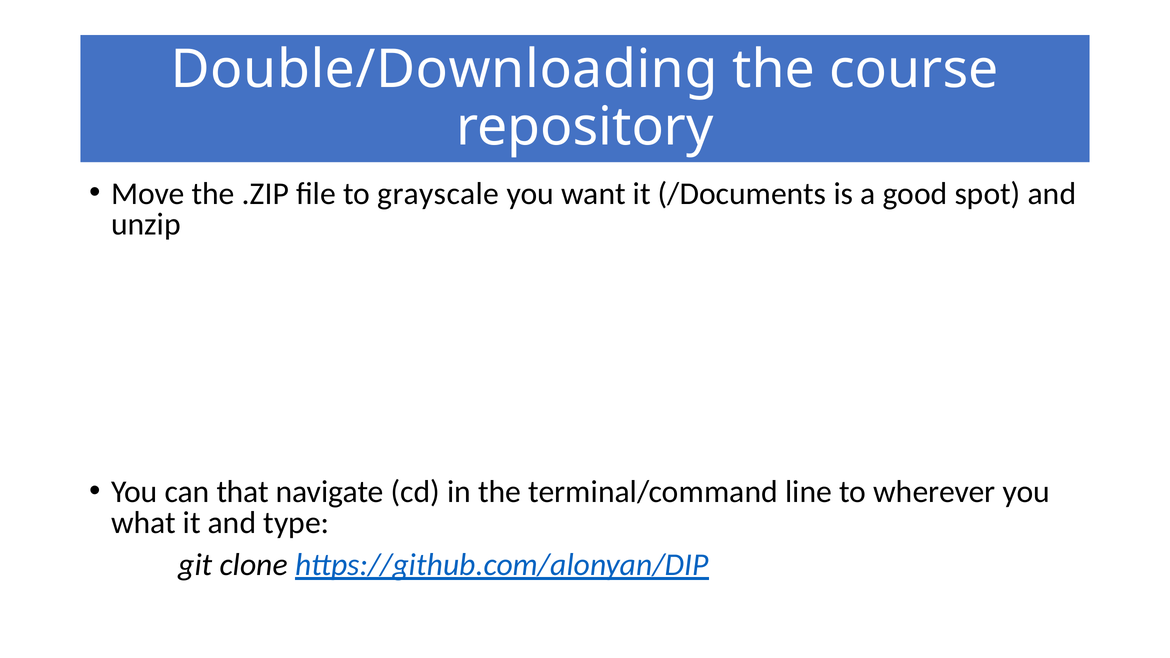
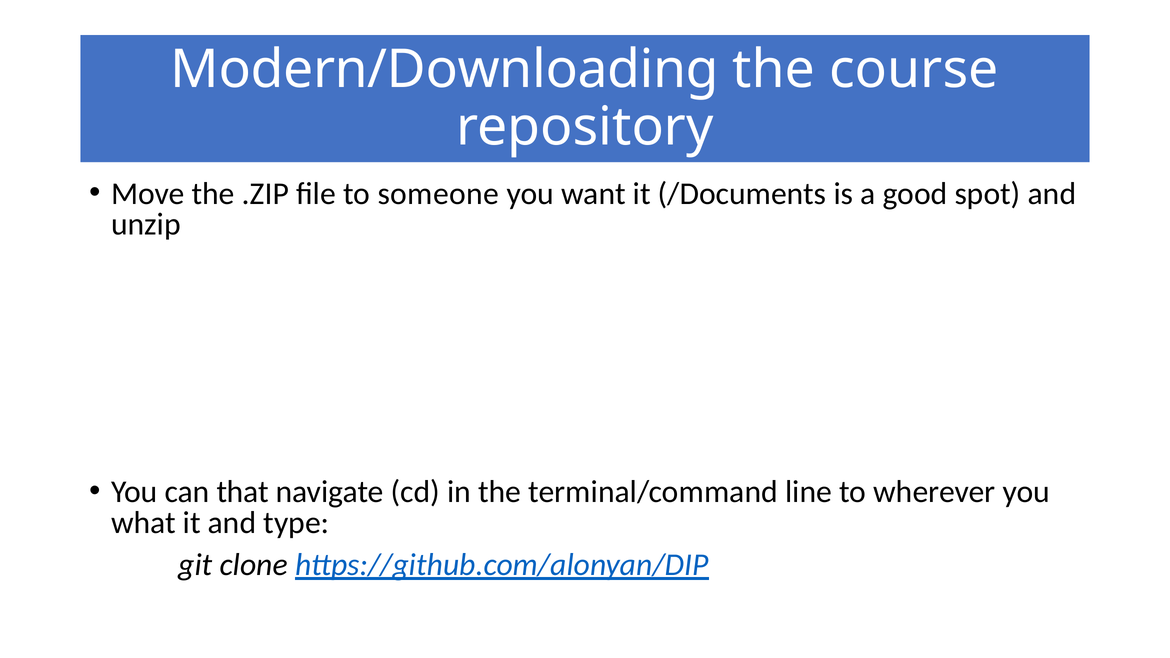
Double/Downloading: Double/Downloading -> Modern/Downloading
grayscale: grayscale -> someone
